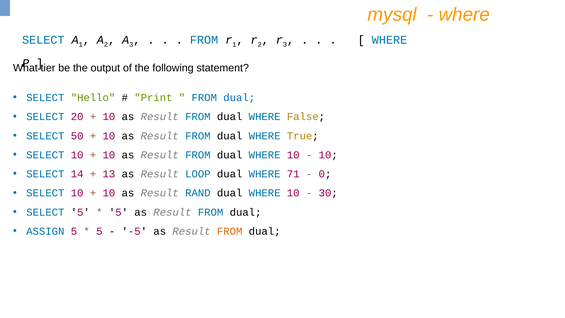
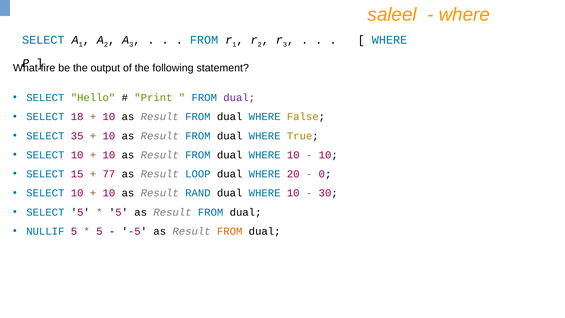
mysql: mysql -> saleel
tier: tier -> fire
dual at (239, 98) colour: blue -> purple
20: 20 -> 18
50: 50 -> 35
14: 14 -> 15
13: 13 -> 77
71: 71 -> 20
ASSIGN: ASSIGN -> NULLIF
